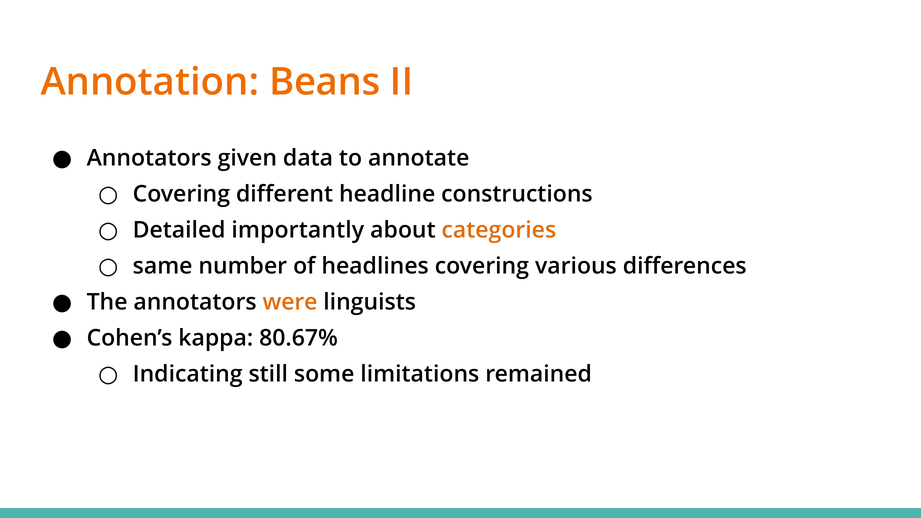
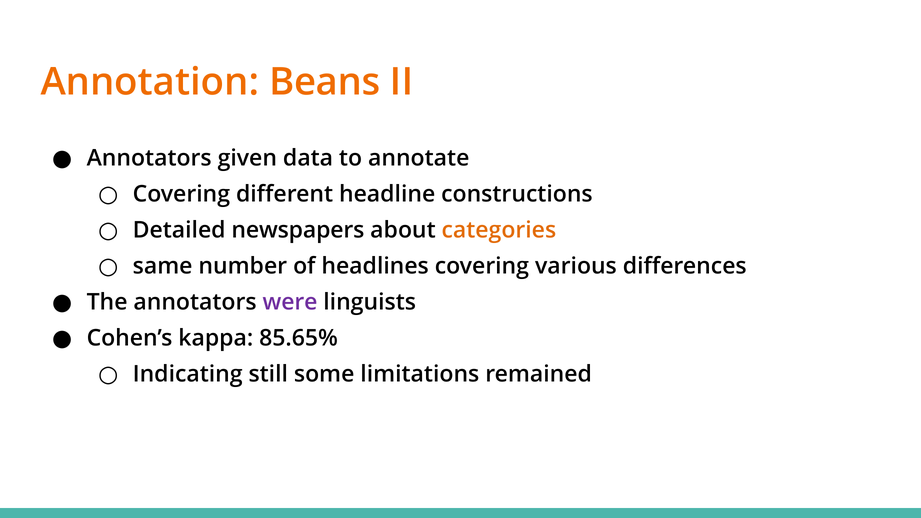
importantly: importantly -> newspapers
were colour: orange -> purple
80.67%: 80.67% -> 85.65%
